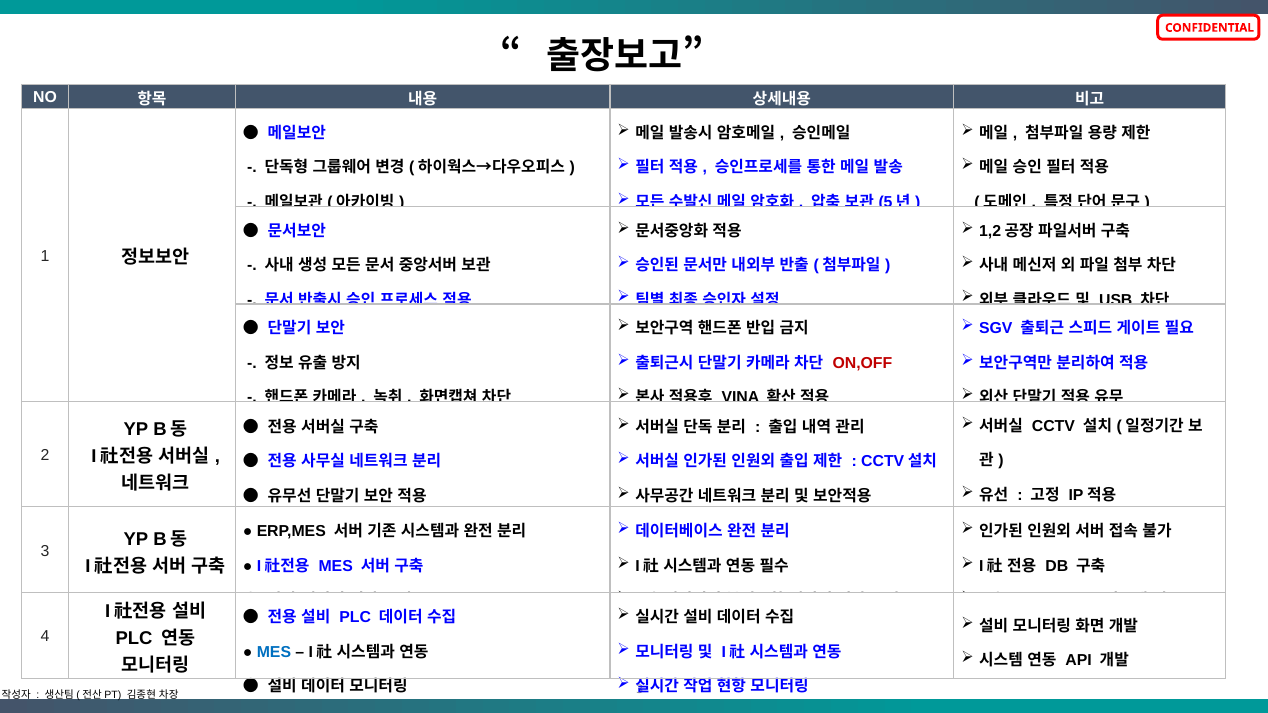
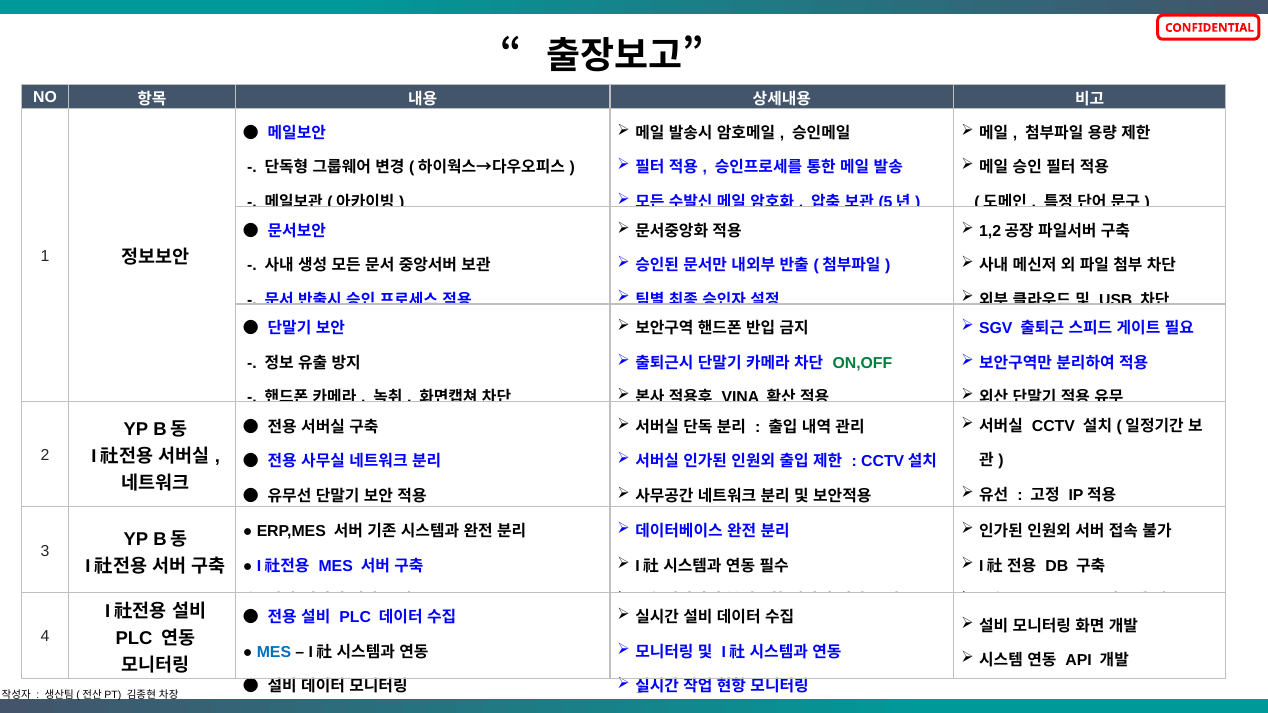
ON,OFF colour: red -> green
